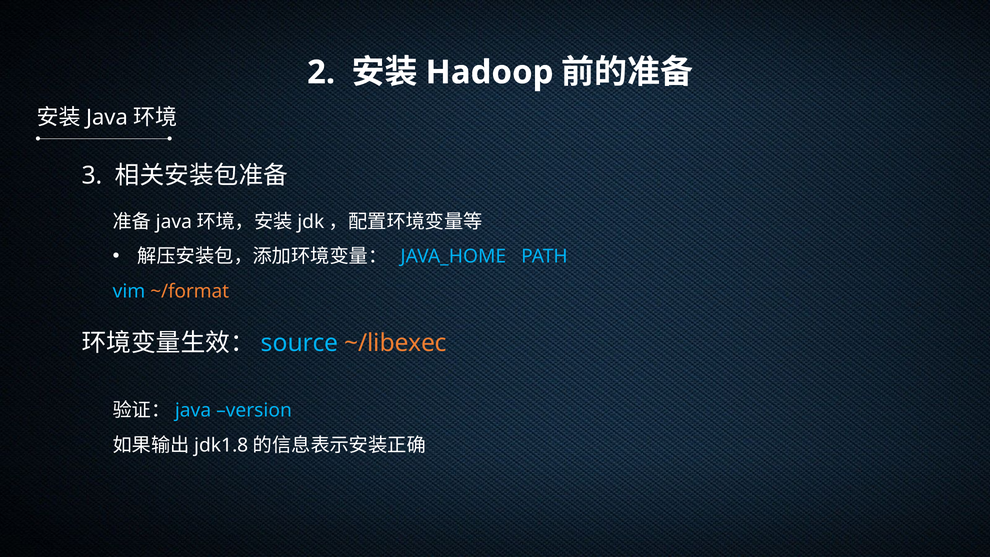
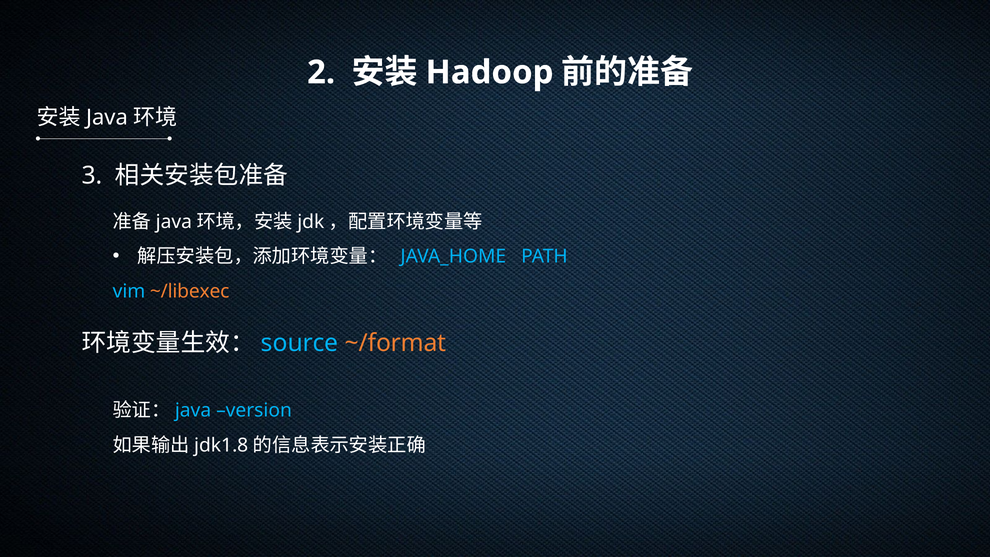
~/format: ~/format -> ~/libexec
~/libexec: ~/libexec -> ~/format
